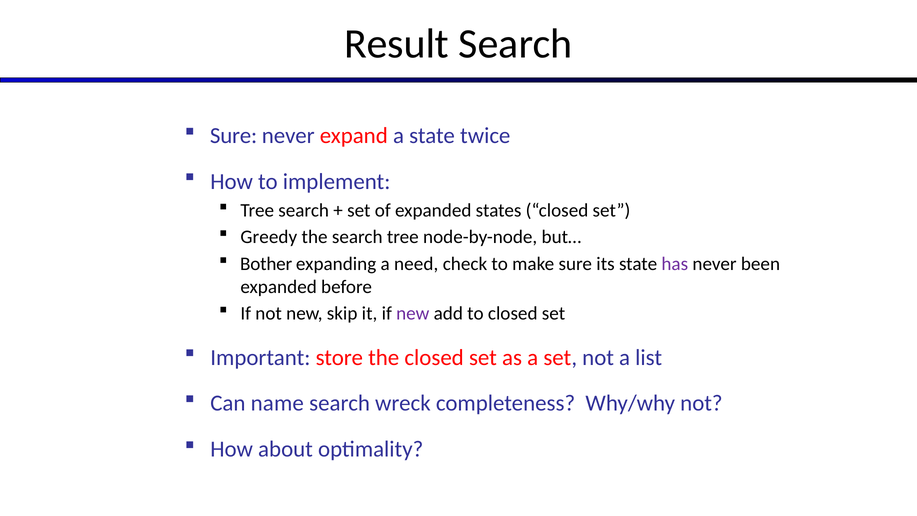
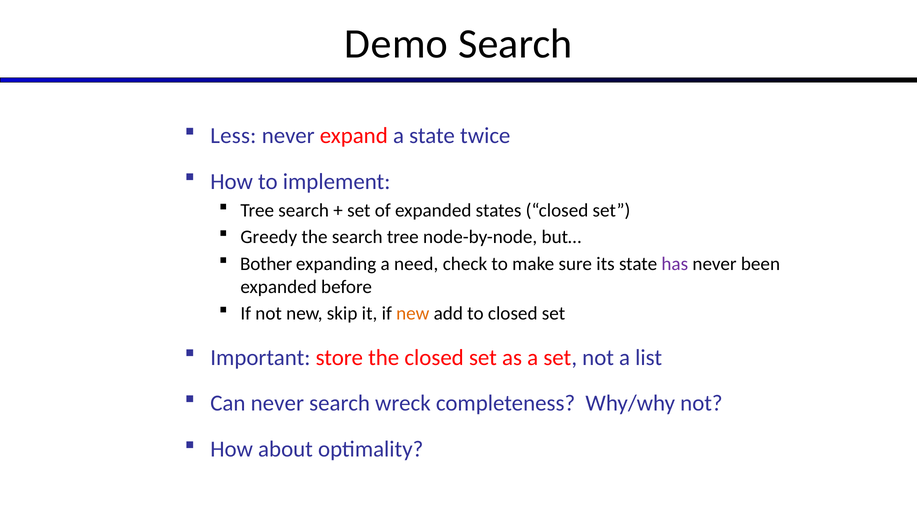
Result: Result -> Demo
Sure at (234, 136): Sure -> Less
new at (413, 314) colour: purple -> orange
Can name: name -> never
